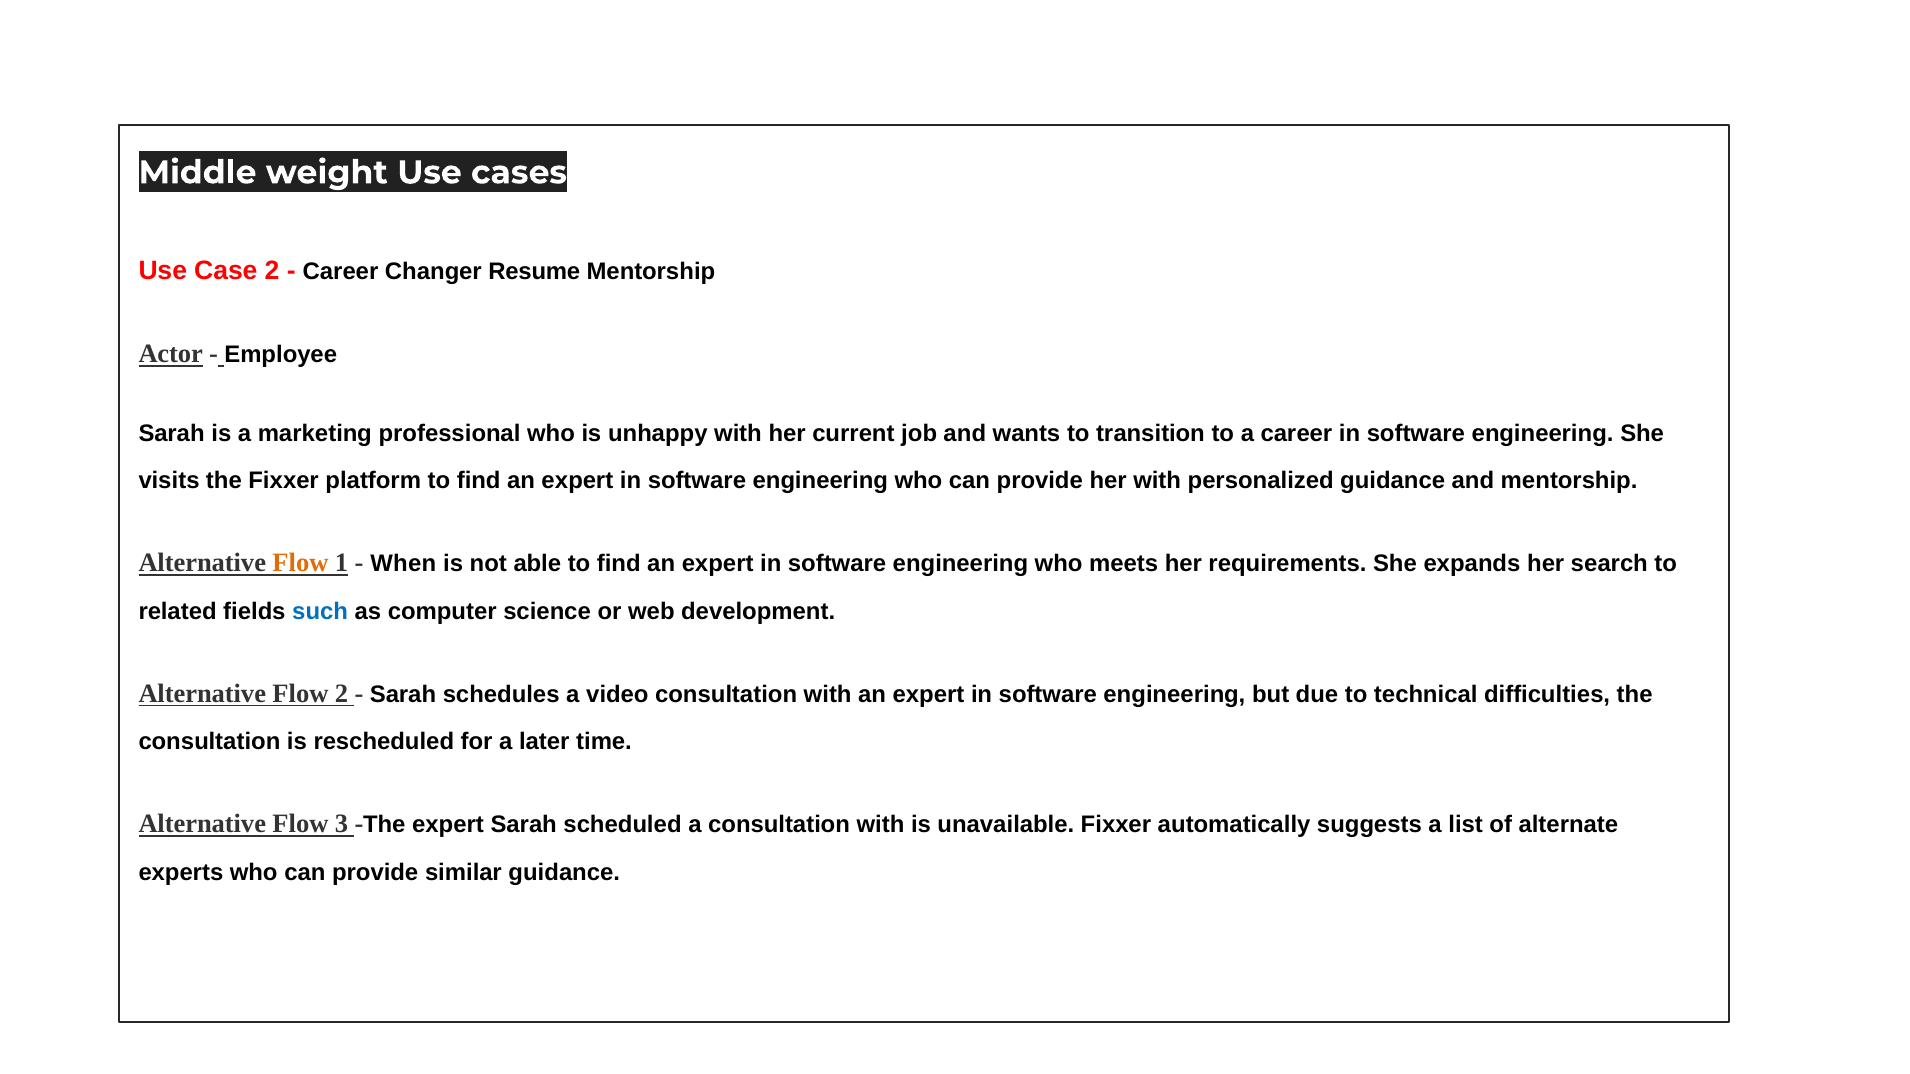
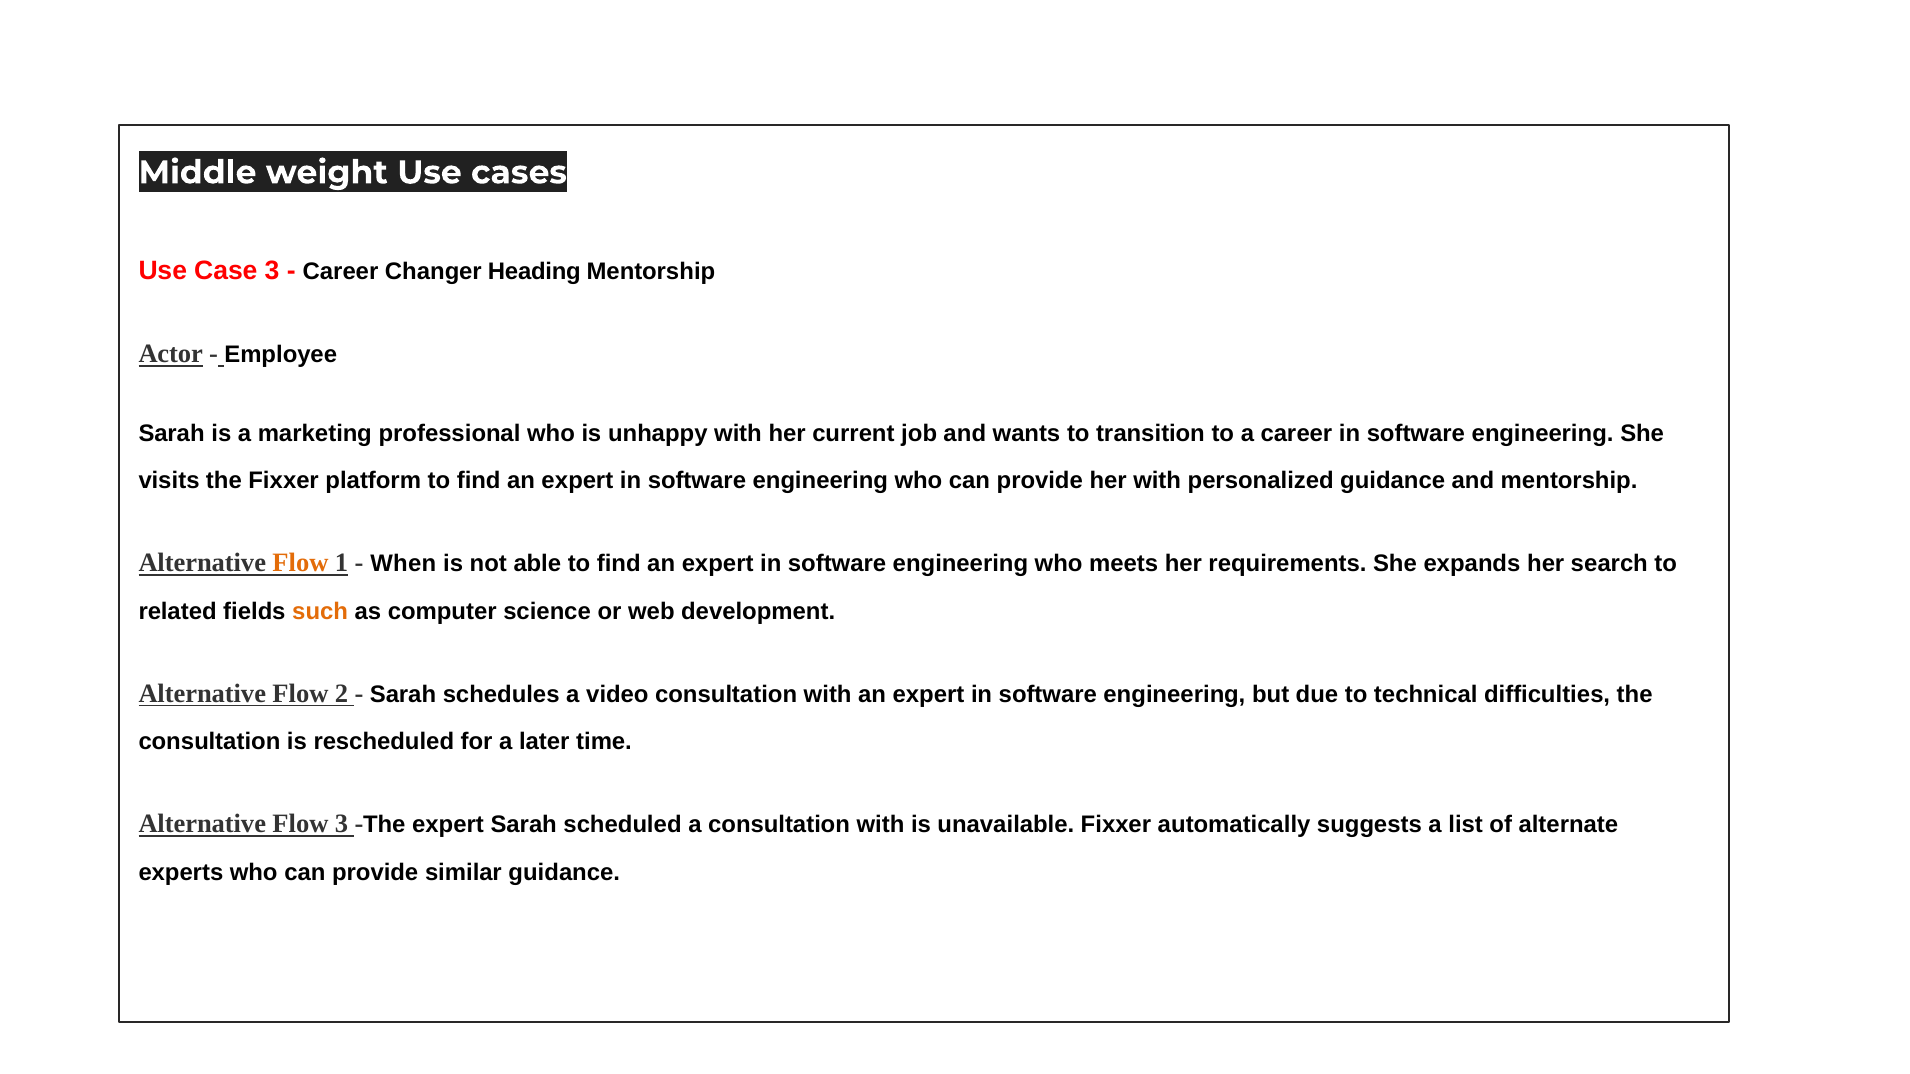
Case 2: 2 -> 3
Resume: Resume -> Heading
such colour: blue -> orange
